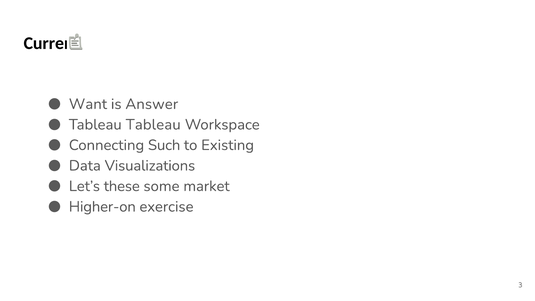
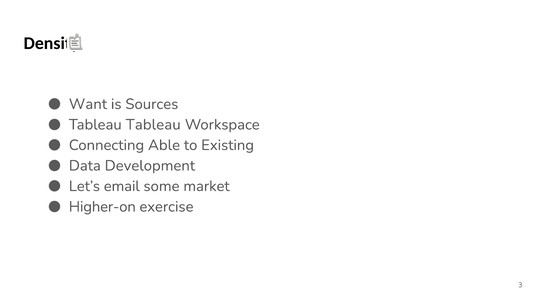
Current: Current -> Density
Answer: Answer -> Sources
Such: Such -> Able
Visualizations: Visualizations -> Development
these: these -> email
